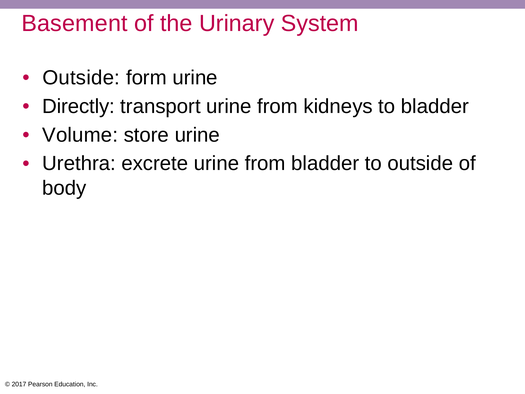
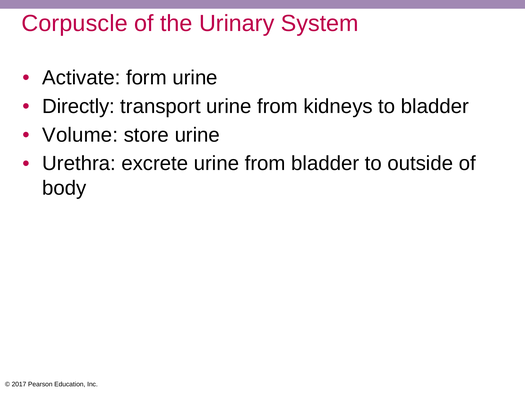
Basement: Basement -> Corpuscle
Outside at (81, 78): Outside -> Activate
